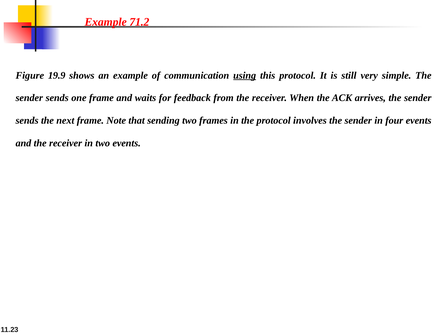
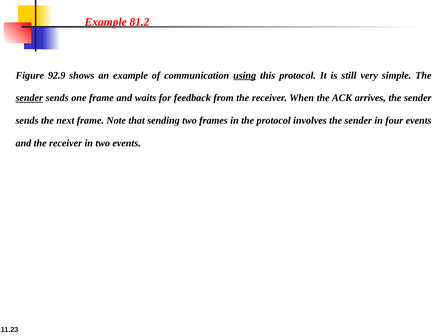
71.2: 71.2 -> 81.2
19.9: 19.9 -> 92.9
sender at (29, 98) underline: none -> present
